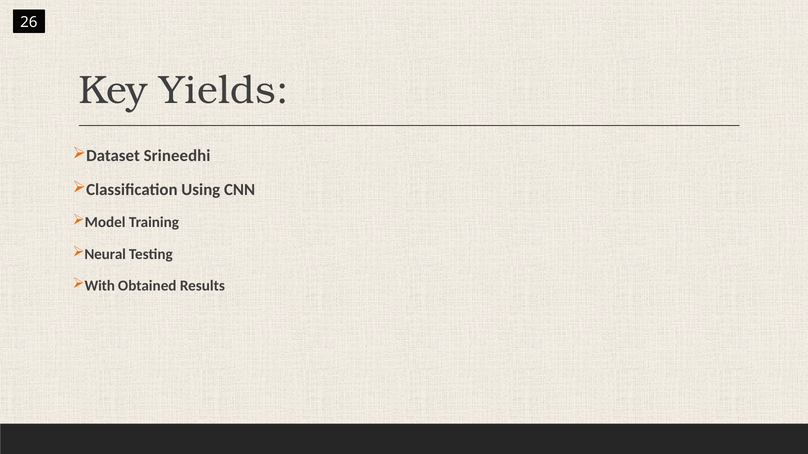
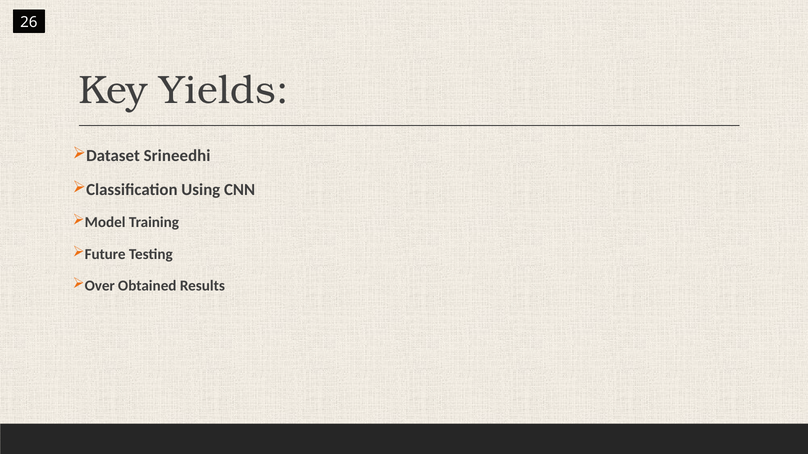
Neural: Neural -> Future
With: With -> Over
